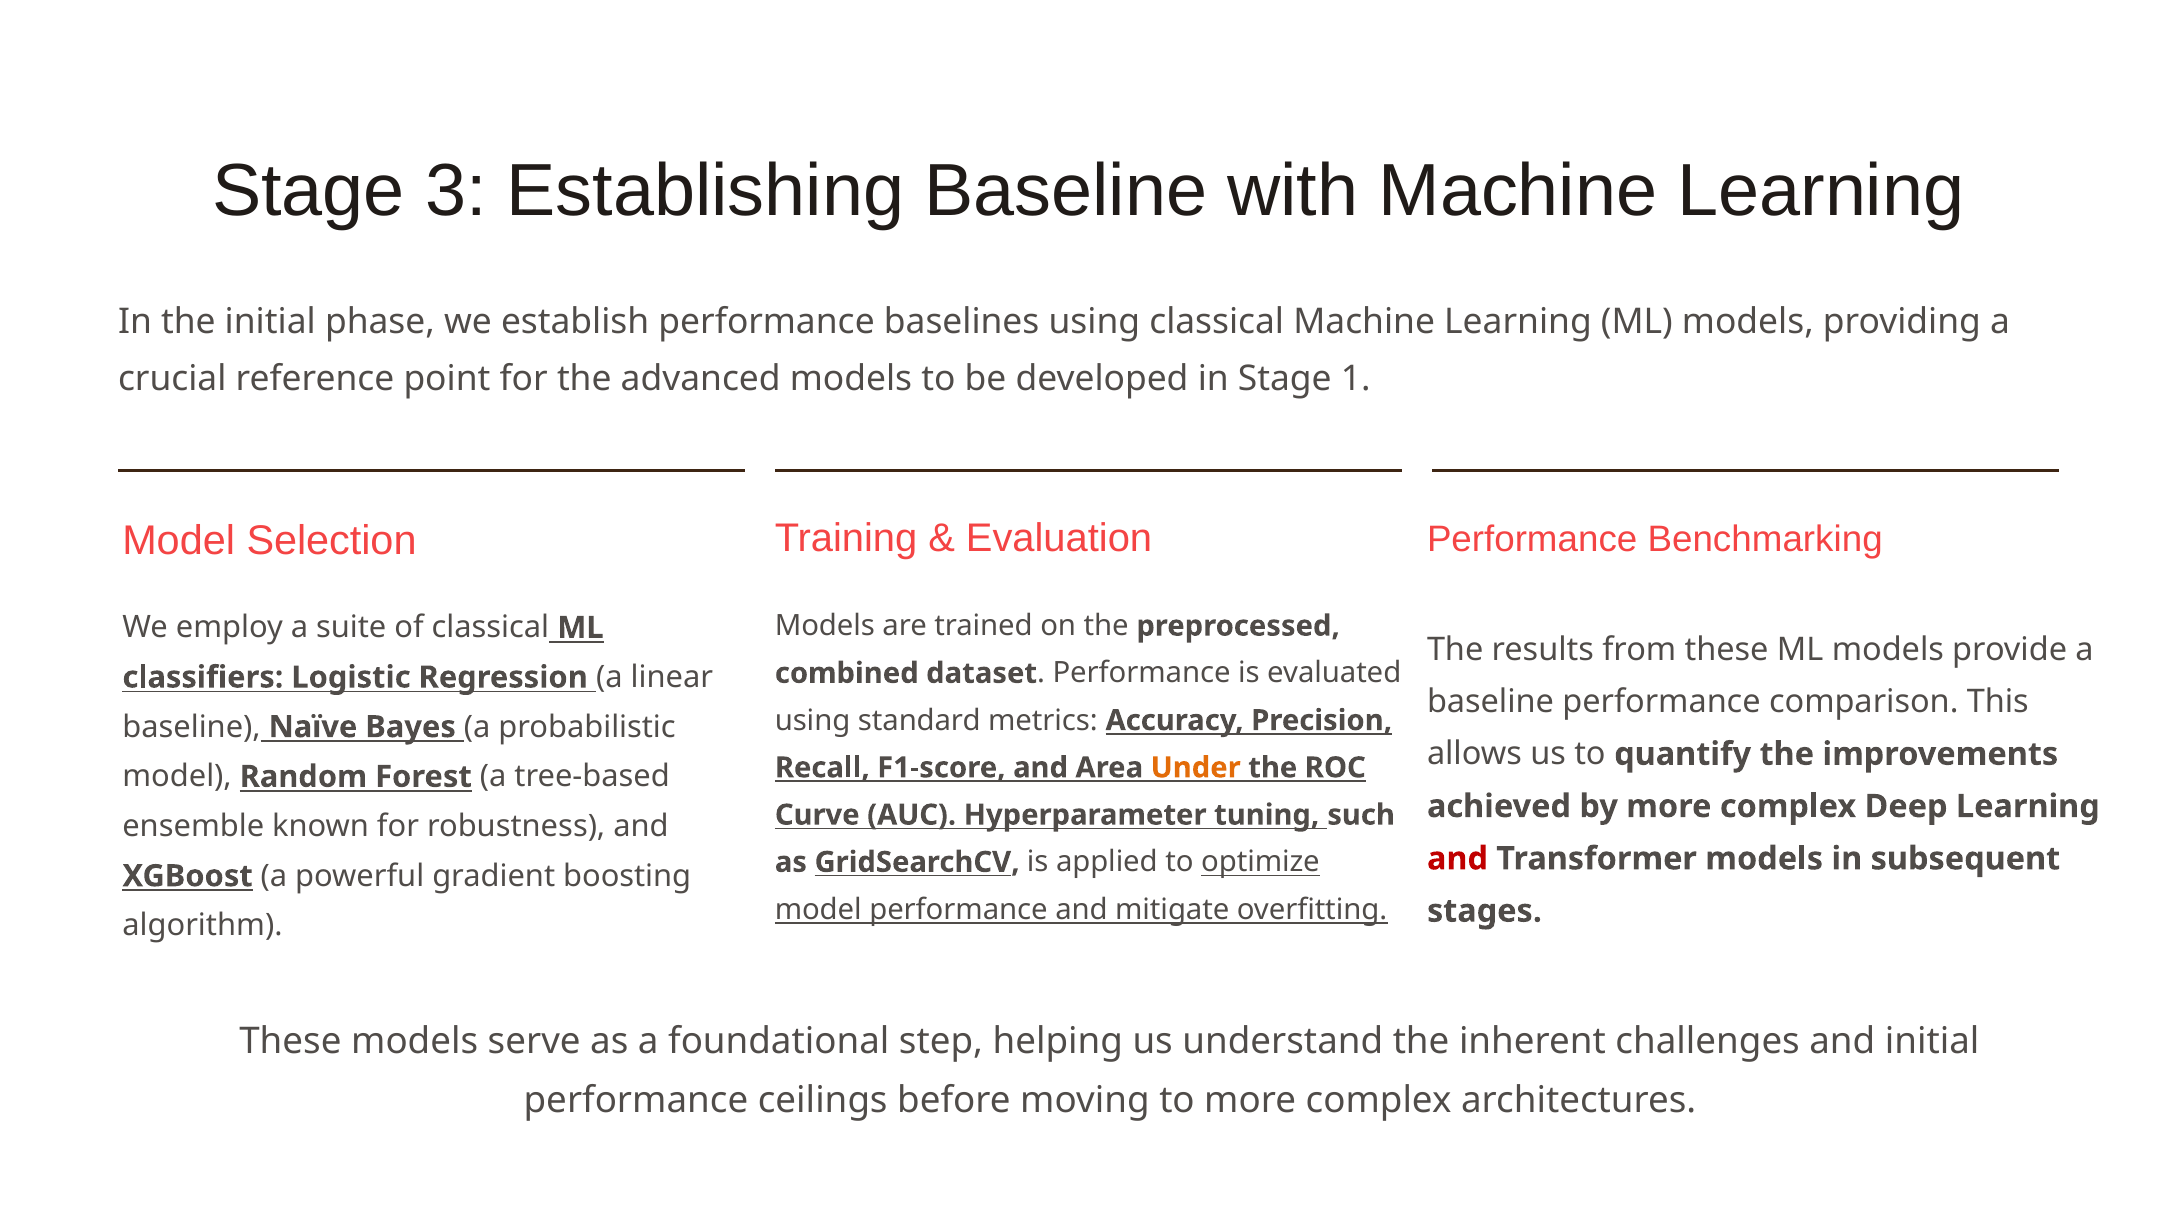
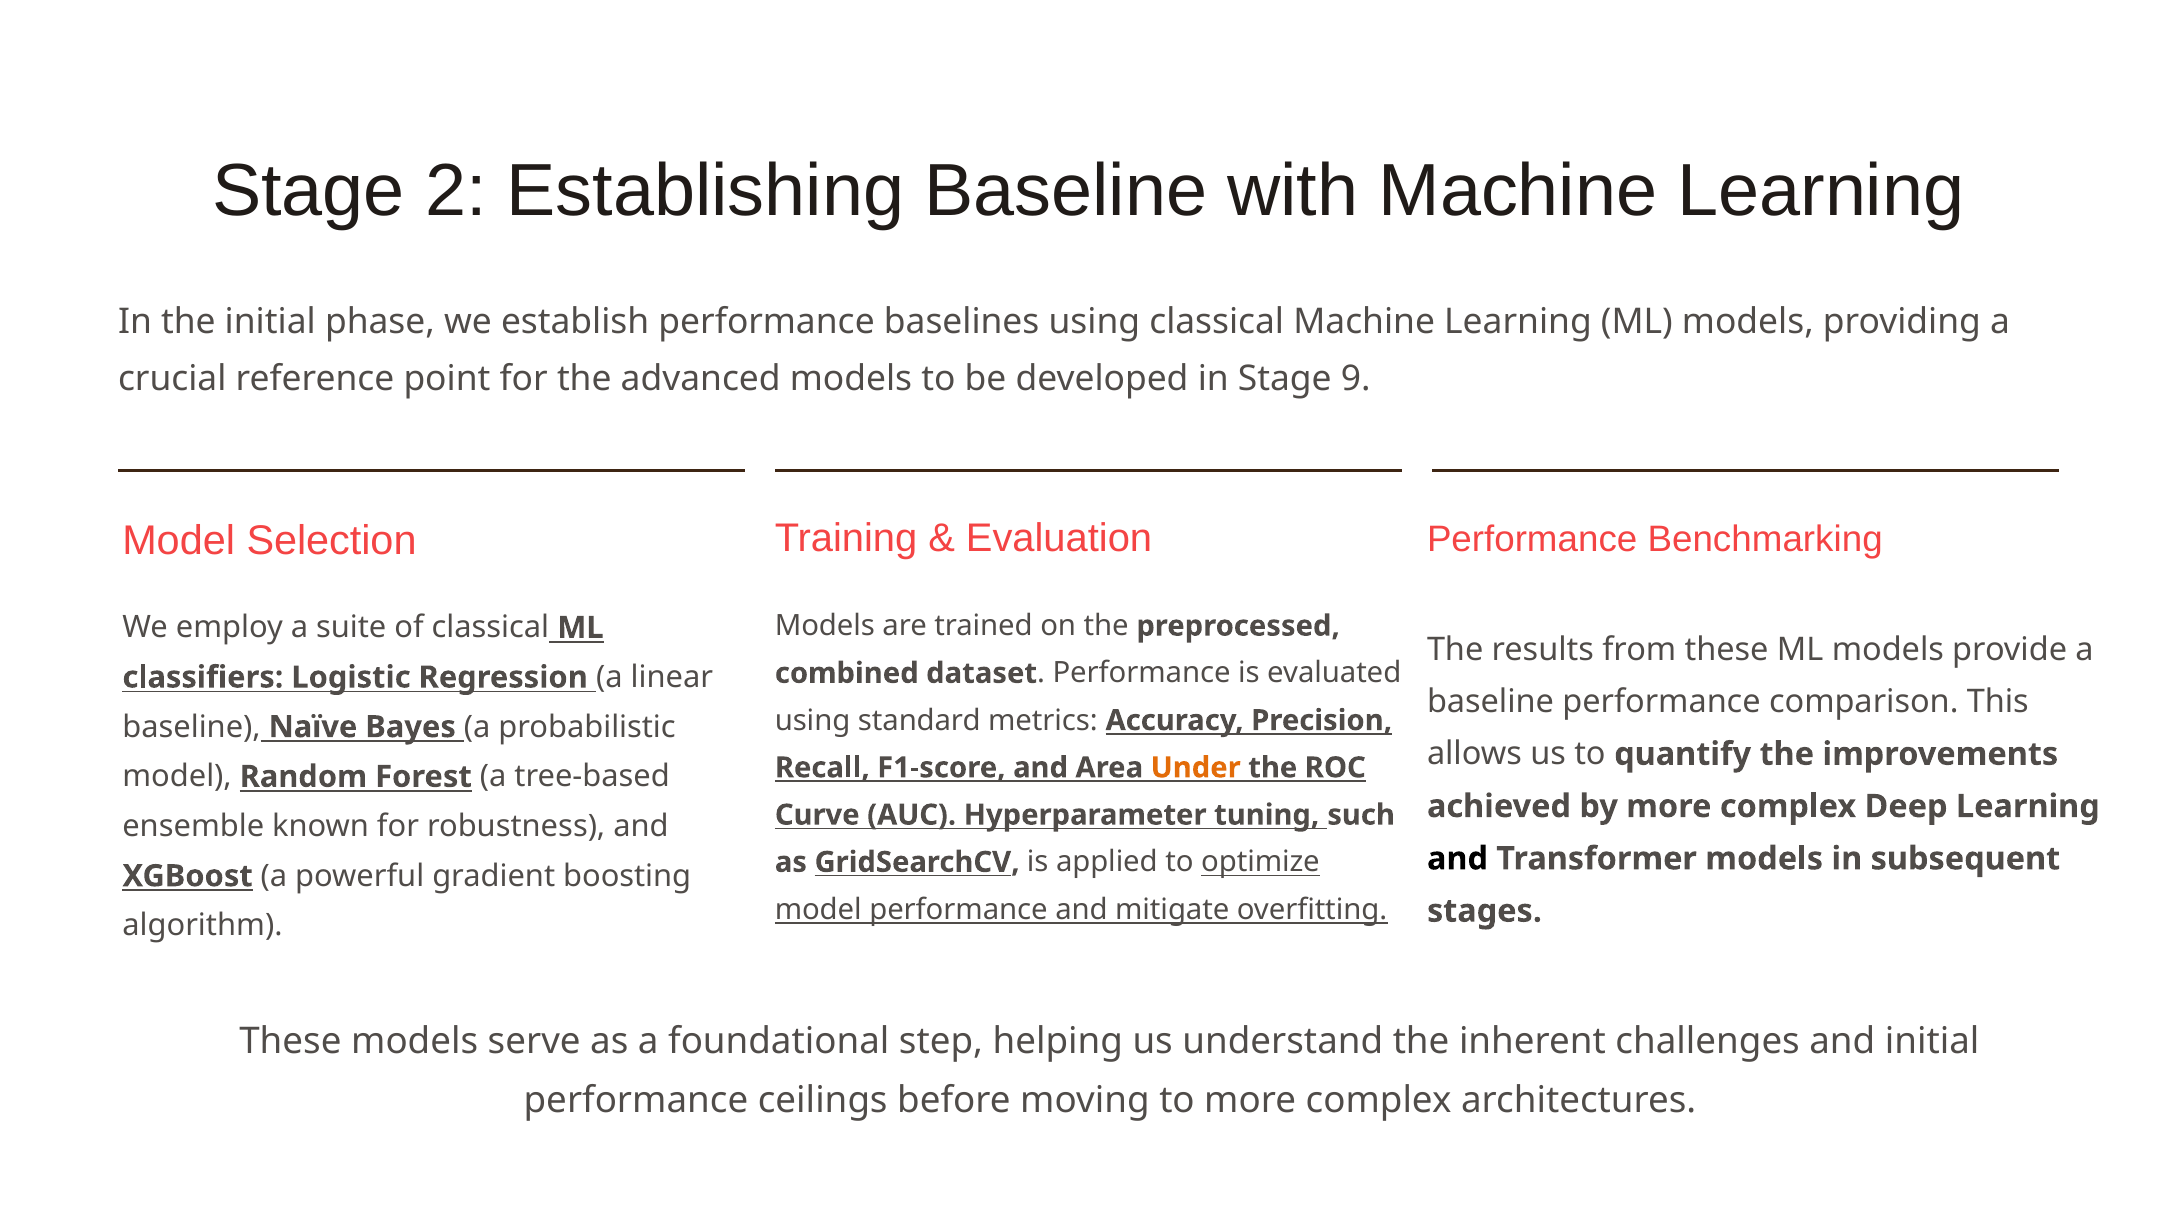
3: 3 -> 2
1: 1 -> 9
and at (1458, 858) colour: red -> black
